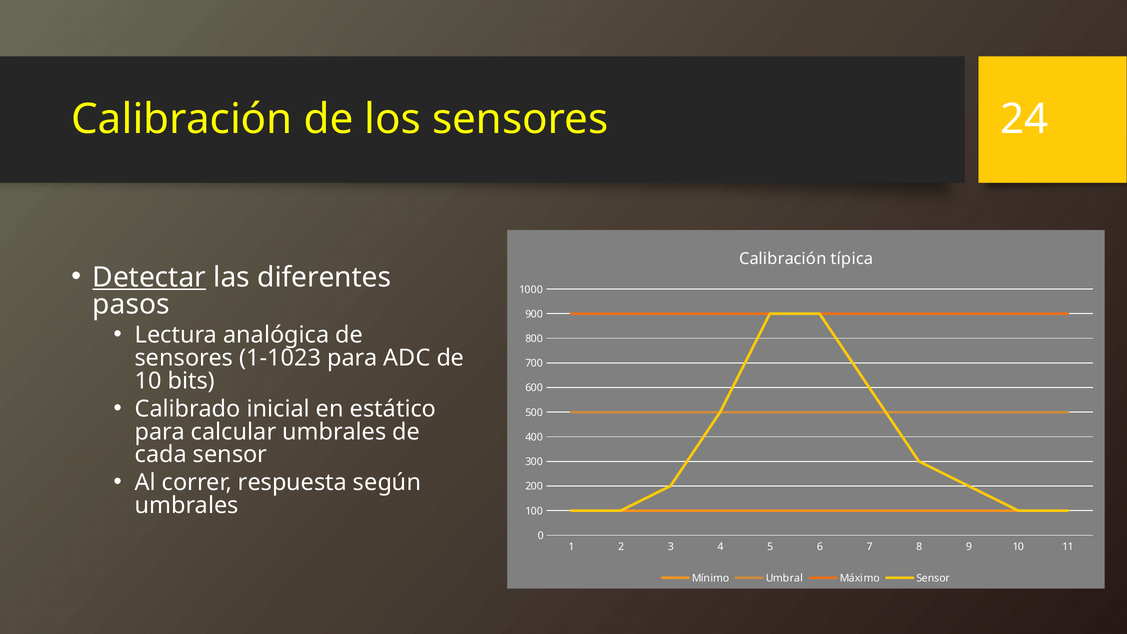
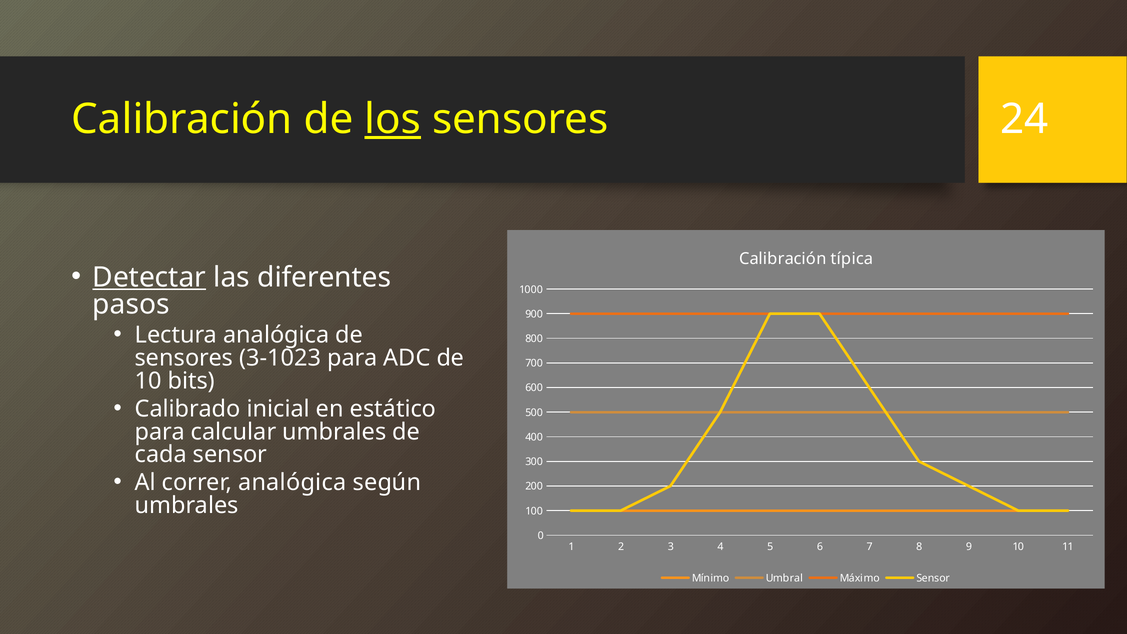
los underline: none -> present
1-1023: 1-1023 -> 3-1023
correr respuesta: respuesta -> analógica
